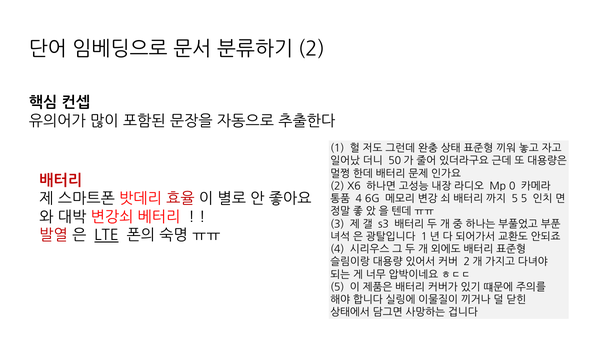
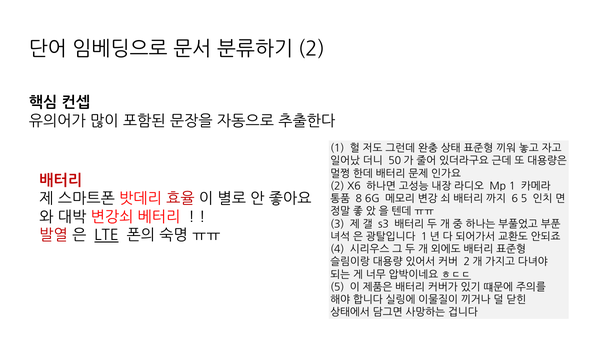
Mp 0: 0 -> 1
4 at (359, 199): 4 -> 8
5 at (515, 199): 5 -> 6
ㅎㄷㄷ underline: none -> present
